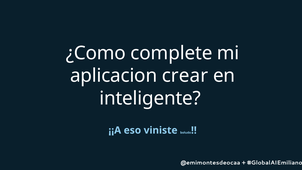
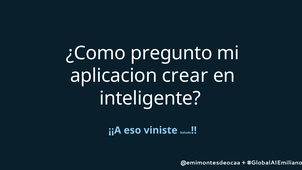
complete: complete -> pregunto
